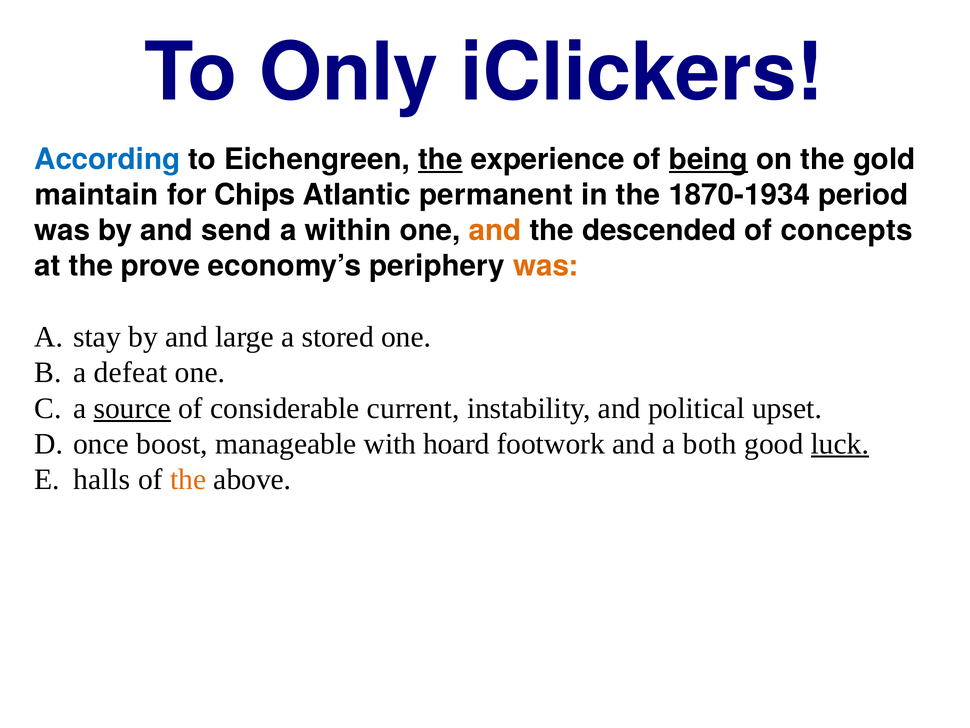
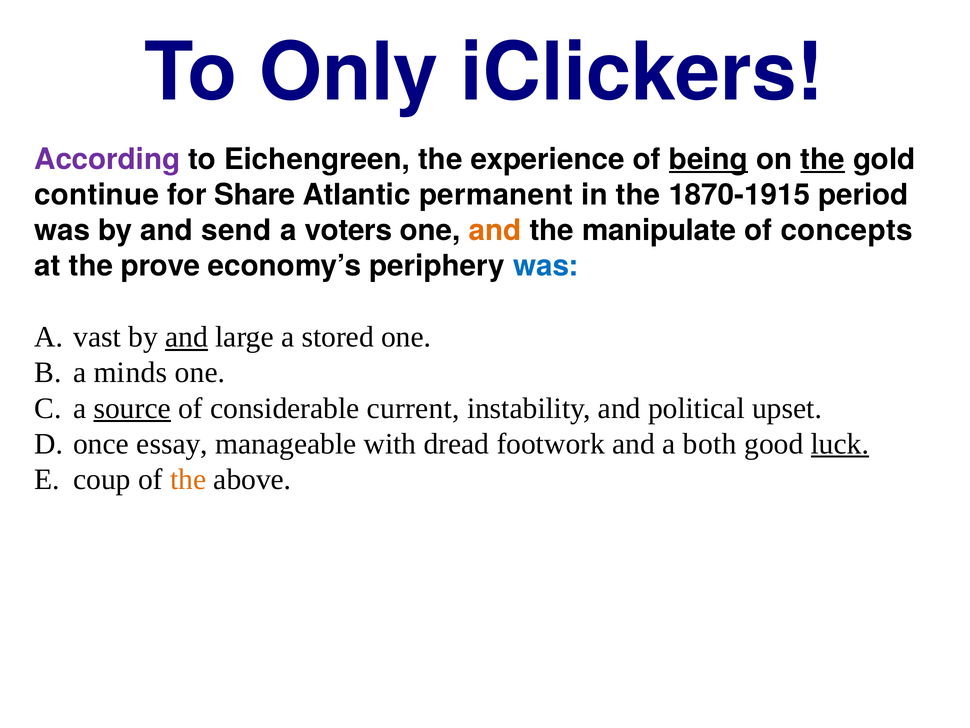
According colour: blue -> purple
the at (440, 159) underline: present -> none
the at (823, 159) underline: none -> present
maintain: maintain -> continue
Chips: Chips -> Share
1870-1934: 1870-1934 -> 1870-1915
within: within -> voters
descended: descended -> manipulate
was at (546, 266) colour: orange -> blue
stay: stay -> vast
and at (187, 337) underline: none -> present
defeat: defeat -> minds
boost: boost -> essay
hoard: hoard -> dread
halls: halls -> coup
